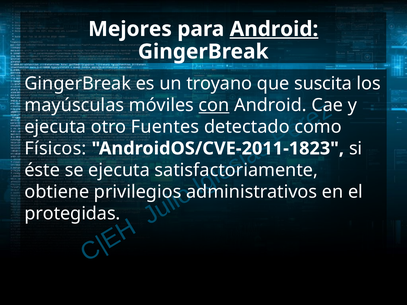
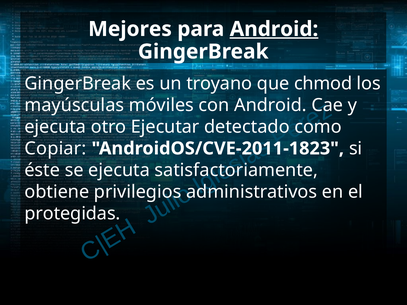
suscita: suscita -> chmod
con underline: present -> none
Fuentes: Fuentes -> Ejecutar
Físicos: Físicos -> Copiar
